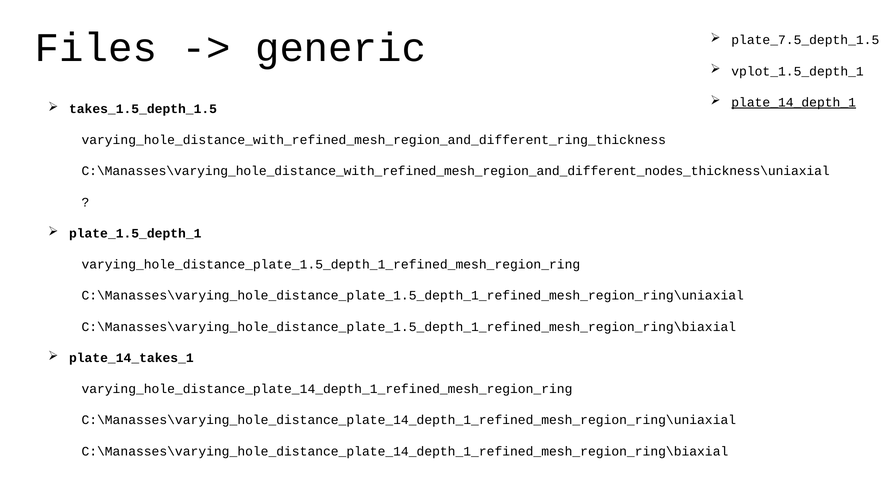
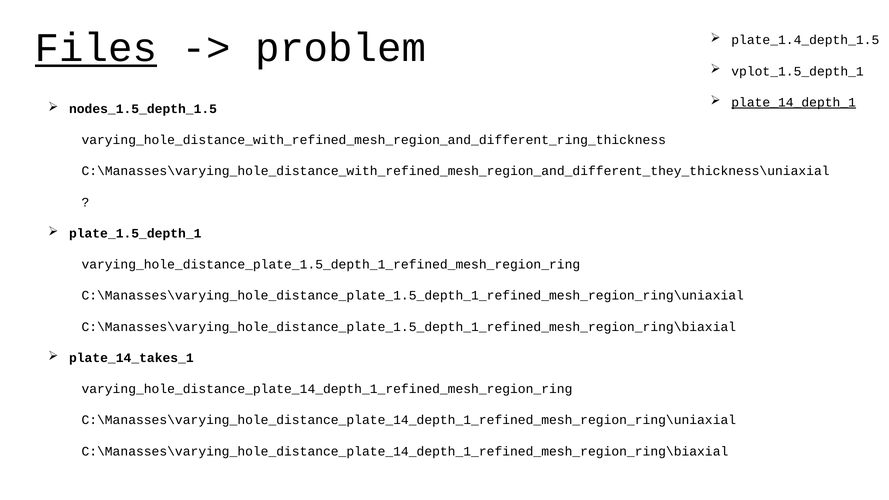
Files underline: none -> present
generic: generic -> problem
plate_7.5_depth_1.5: plate_7.5_depth_1.5 -> plate_1.4_depth_1.5
takes_1.5_depth_1.5: takes_1.5_depth_1.5 -> nodes_1.5_depth_1.5
C:\Manasses\varying_hole_distance_with_refined_mesh_region_and_different_nodes_thickness\uniaxial: C:\Manasses\varying_hole_distance_with_refined_mesh_region_and_different_nodes_thickness\uniaxial -> C:\Manasses\varying_hole_distance_with_refined_mesh_region_and_different_they_thickness\uniaxial
